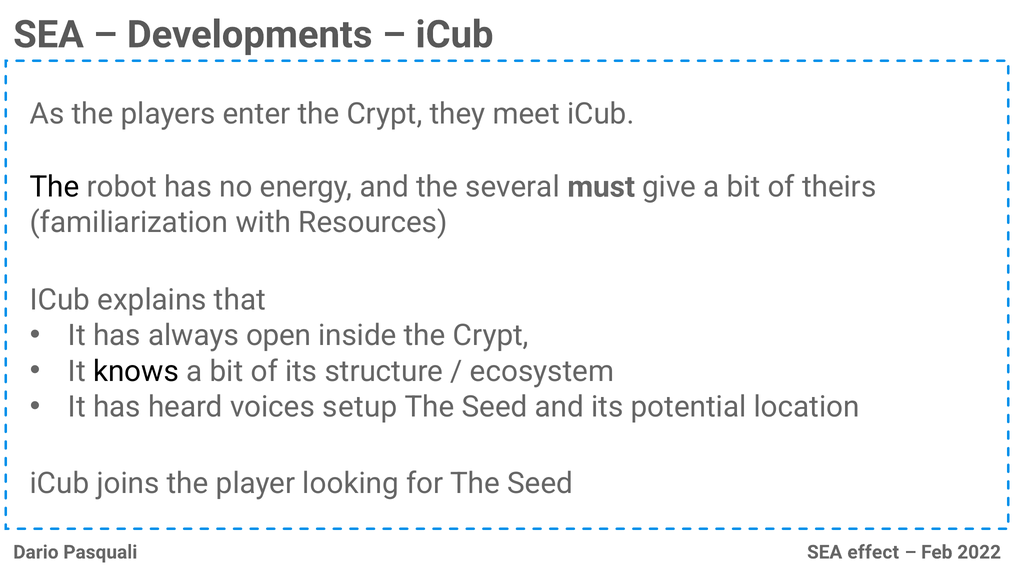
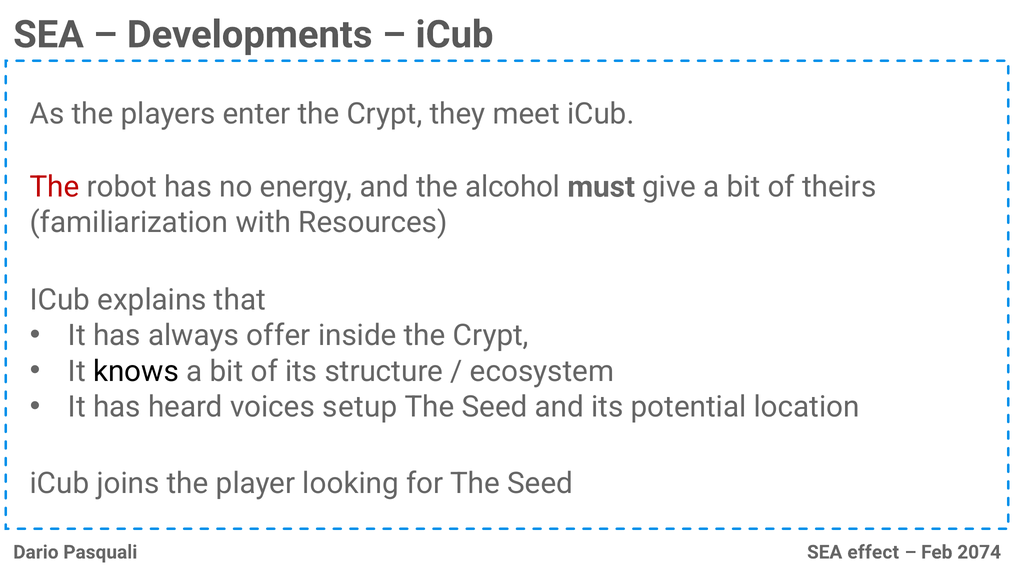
The at (55, 187) colour: black -> red
several: several -> alcohol
open: open -> offer
2022: 2022 -> 2074
